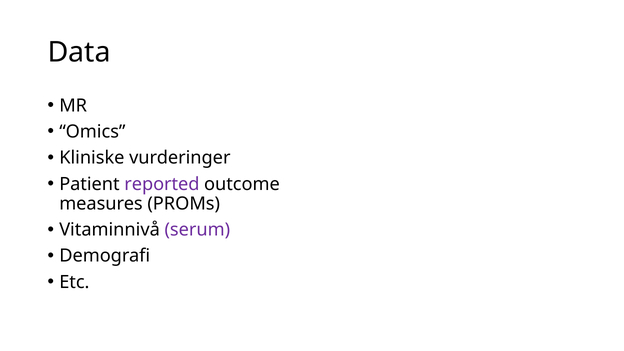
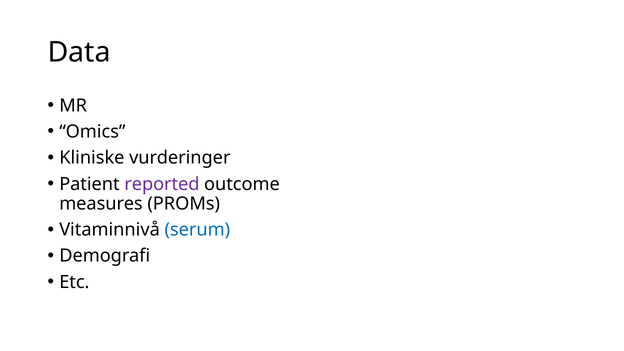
serum colour: purple -> blue
